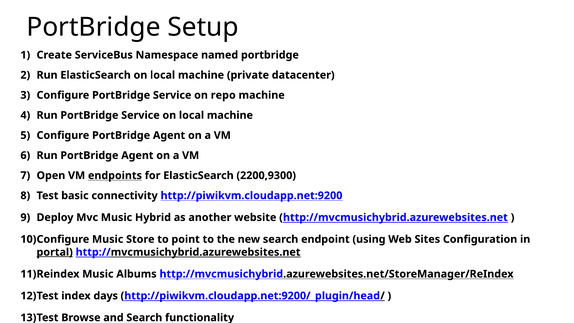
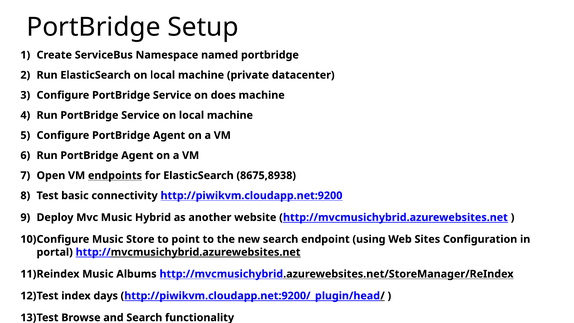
repo: repo -> does
2200,9300: 2200,9300 -> 8675,8938
portal underline: present -> none
